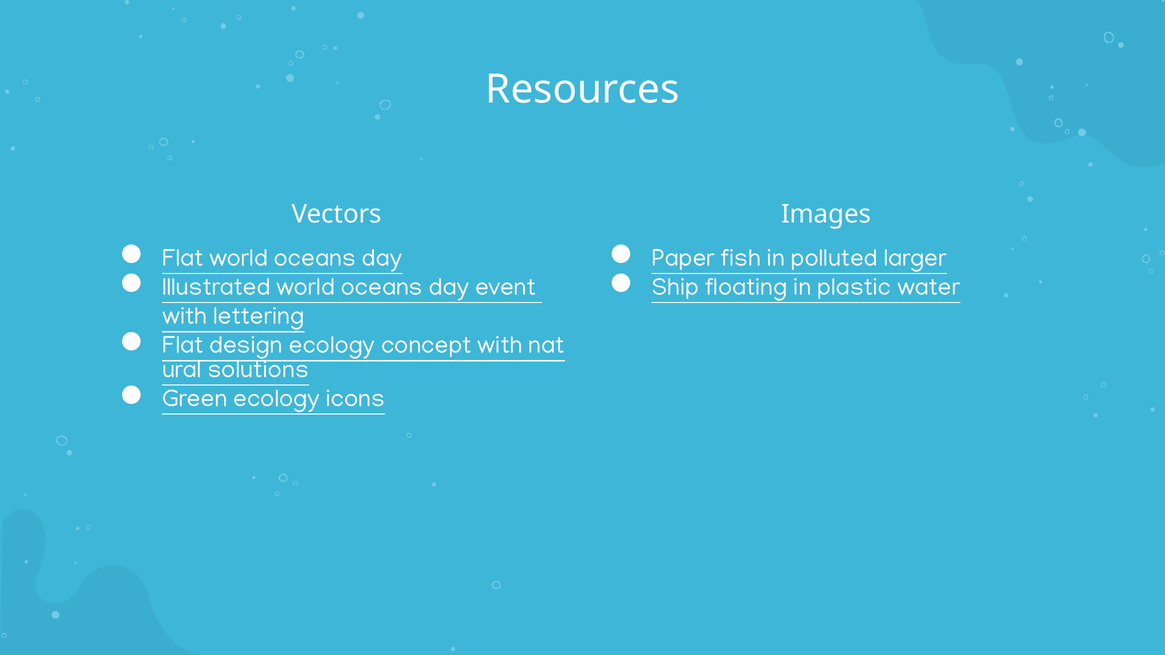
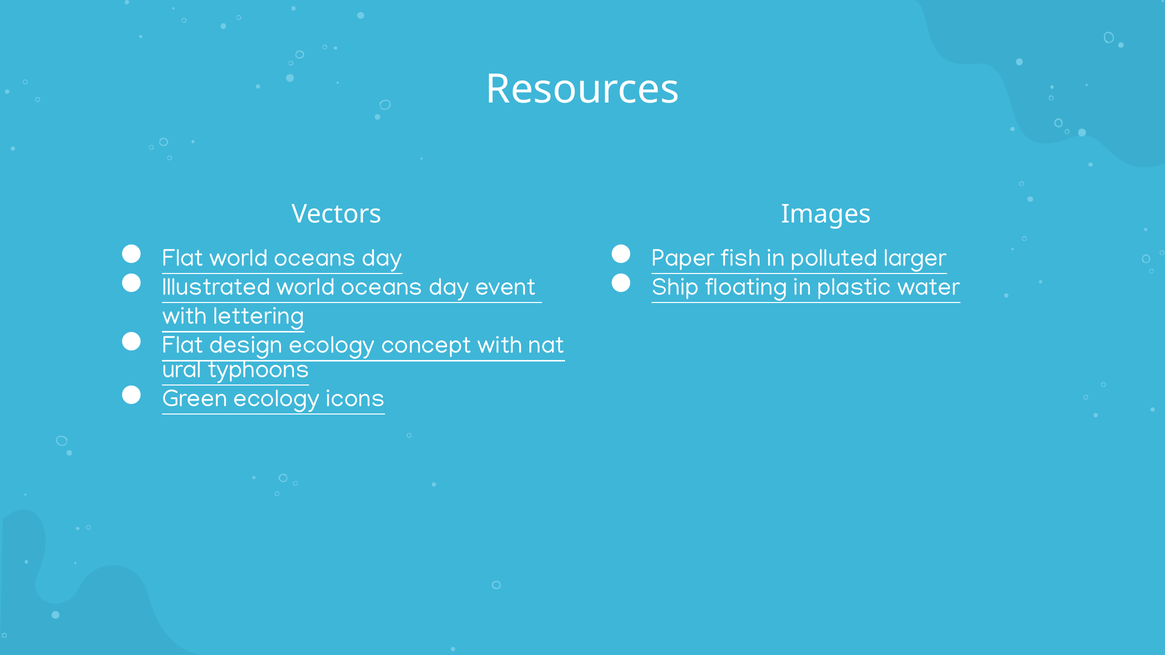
solutions: solutions -> typhoons
